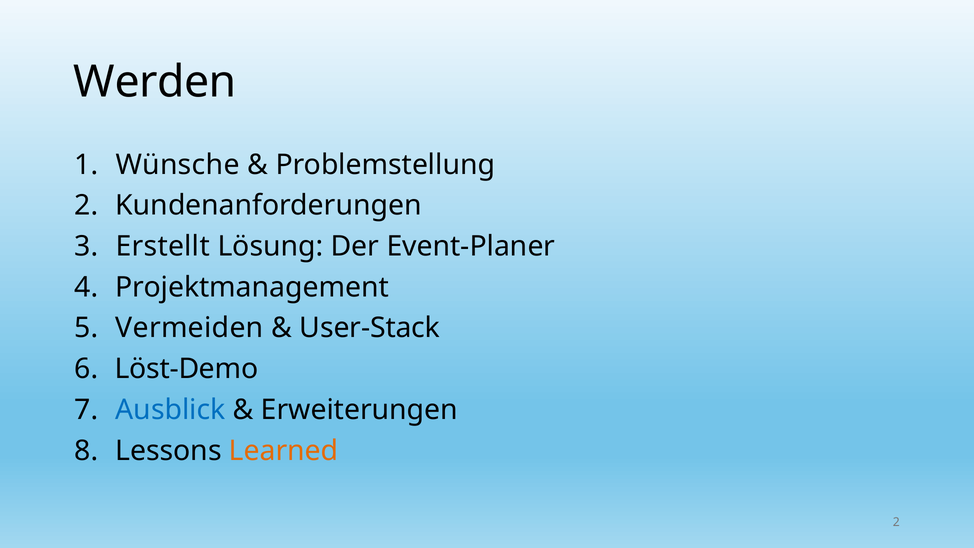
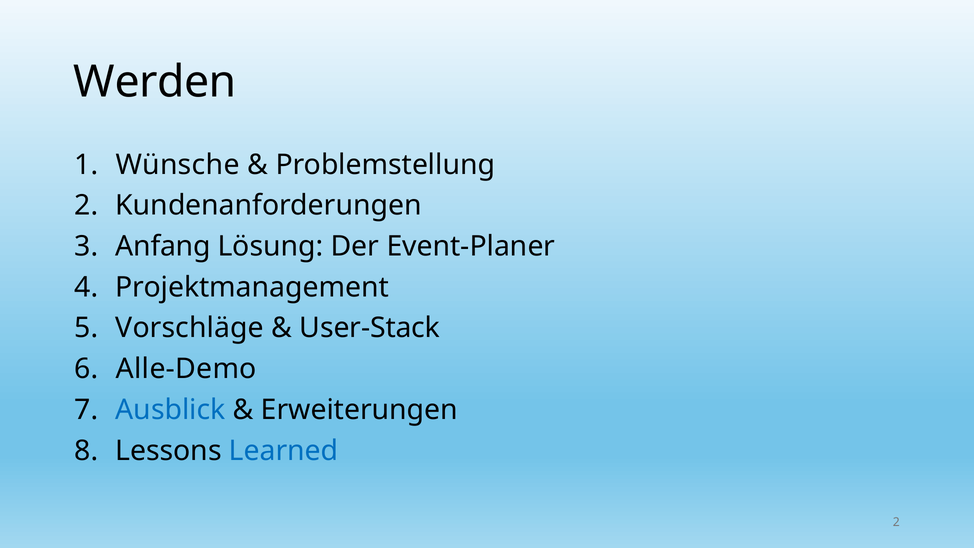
Erstellt: Erstellt -> Anfang
Vermeiden: Vermeiden -> Vorschläge
Löst-Demo: Löst-Demo -> Alle-Demo
Learned colour: orange -> blue
